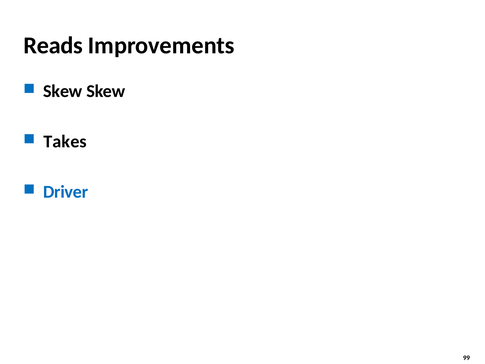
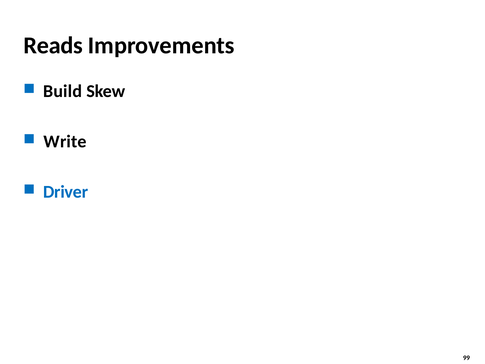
Skew at (63, 91): Skew -> Build
Takes: Takes -> Write
